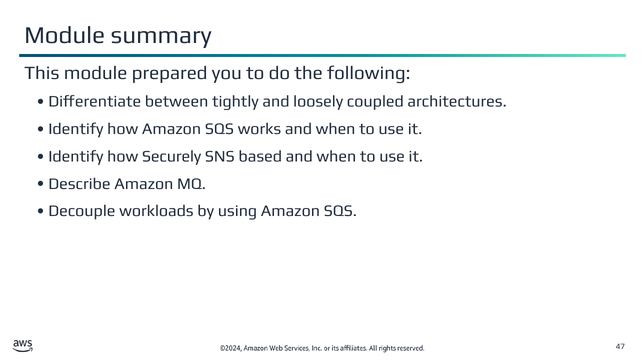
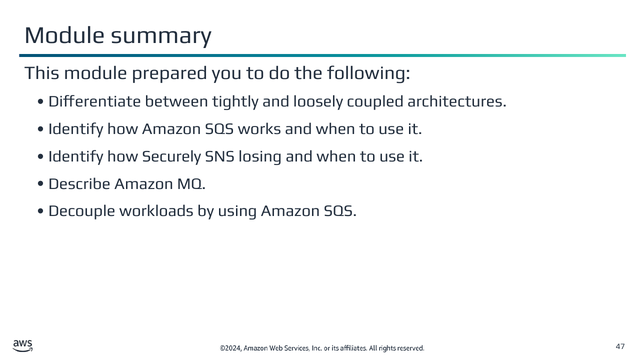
based: based -> losing
